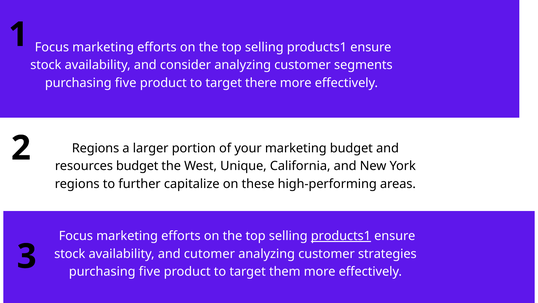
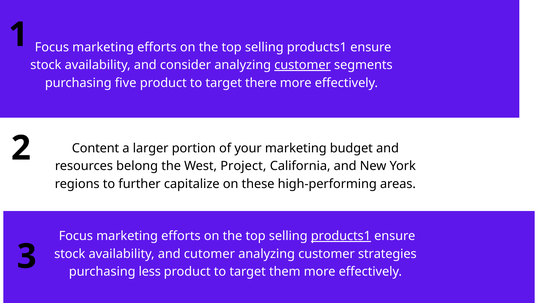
customer at (303, 65) underline: none -> present
2 Regions: Regions -> Content
resources budget: budget -> belong
Unique: Unique -> Project
five at (150, 271): five -> less
